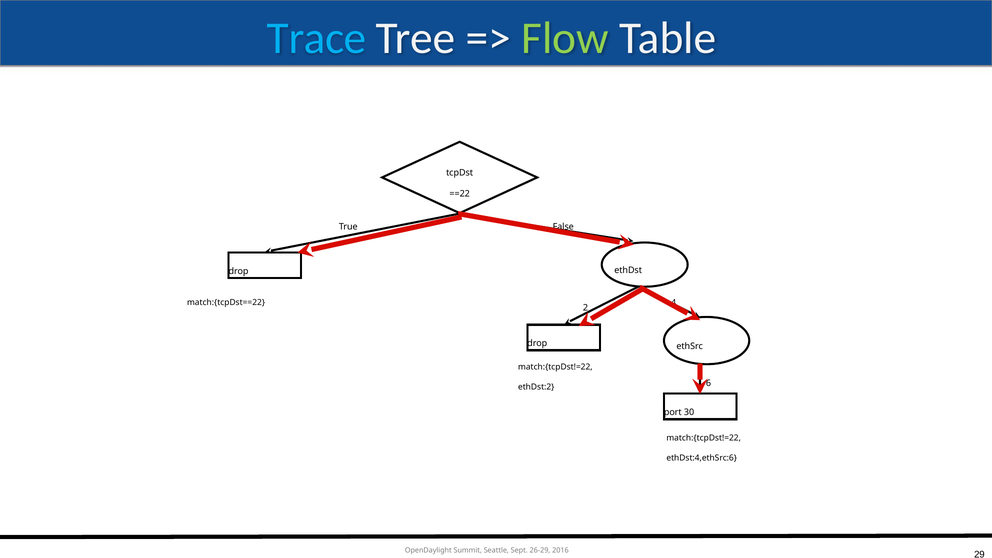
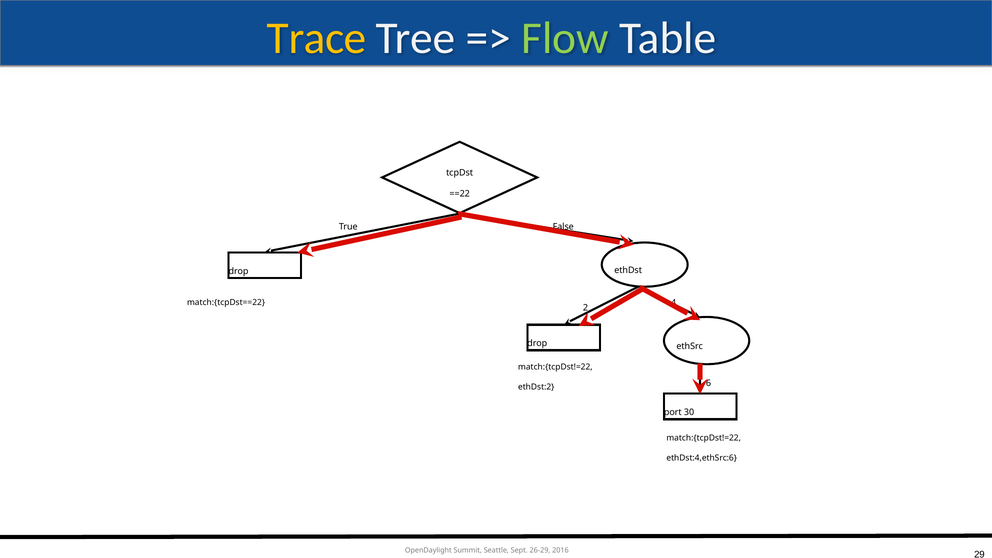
Trace colour: light blue -> yellow
